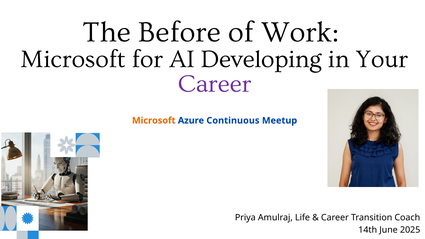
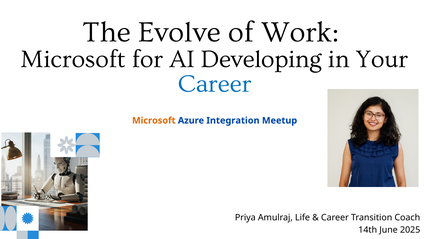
Before: Before -> Evolve
Career at (215, 84) colour: purple -> blue
Continuous: Continuous -> Integration
